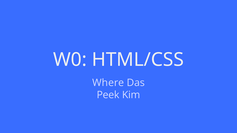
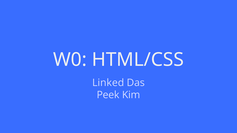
Where: Where -> Linked
